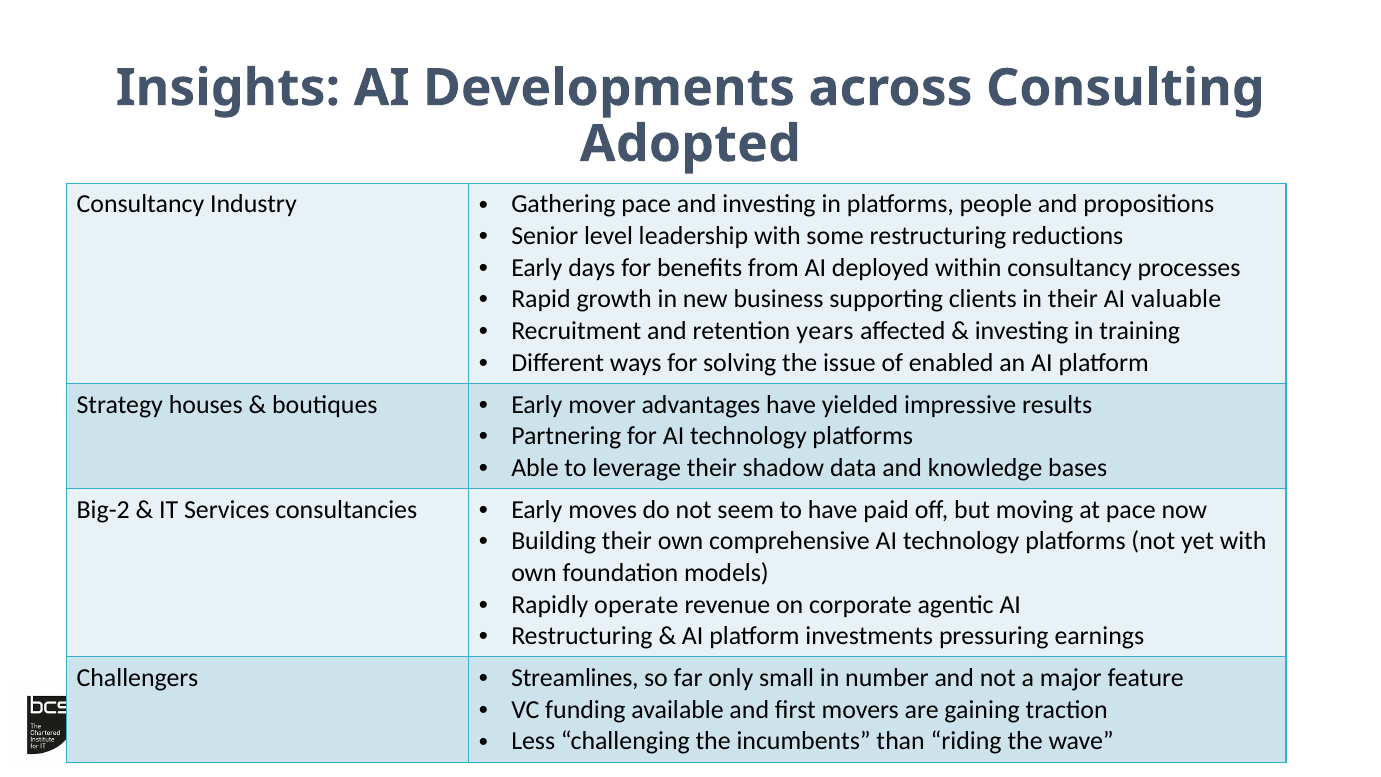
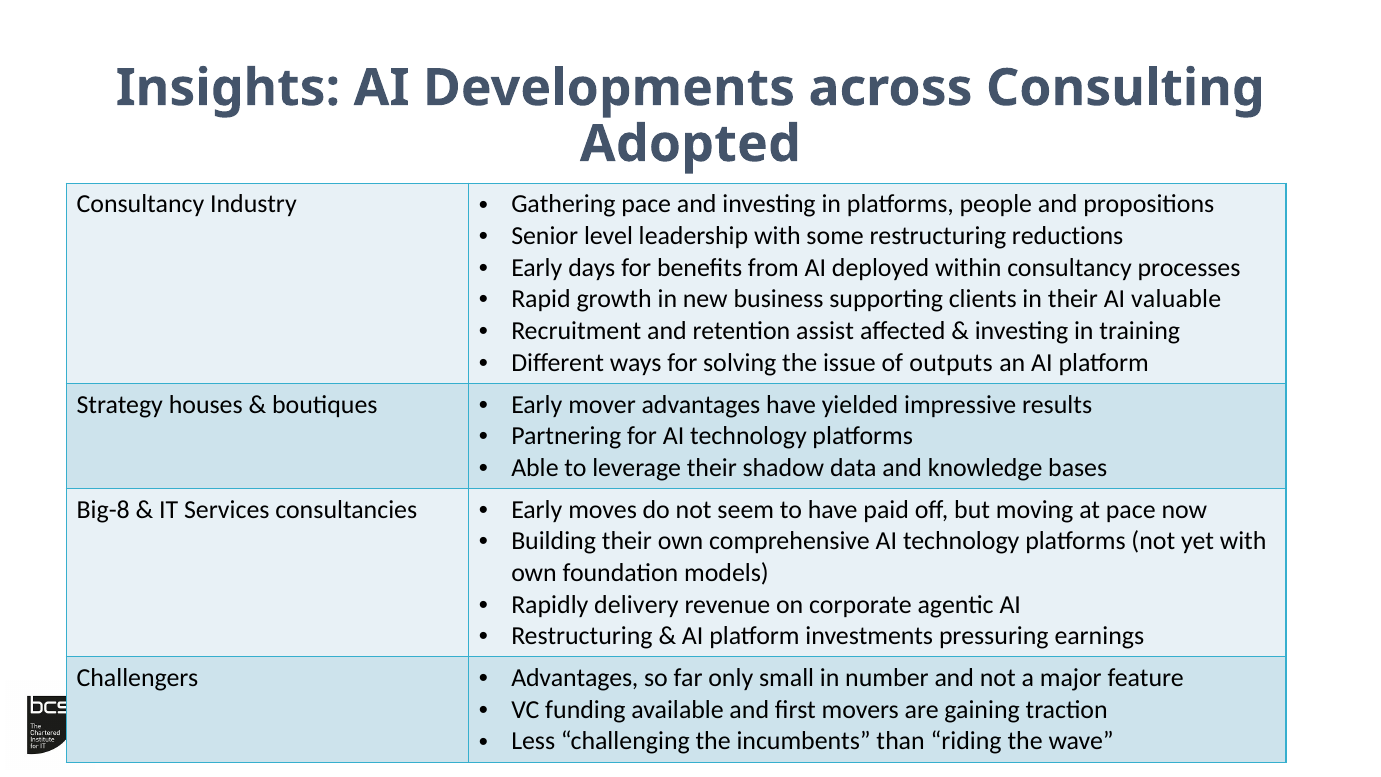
years: years -> assist
enabled: enabled -> outputs
Big-2: Big-2 -> Big-8
operate: operate -> delivery
Streamlines at (575, 678): Streamlines -> Advantages
